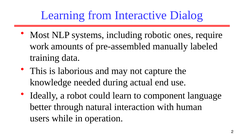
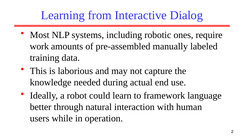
component: component -> framework
